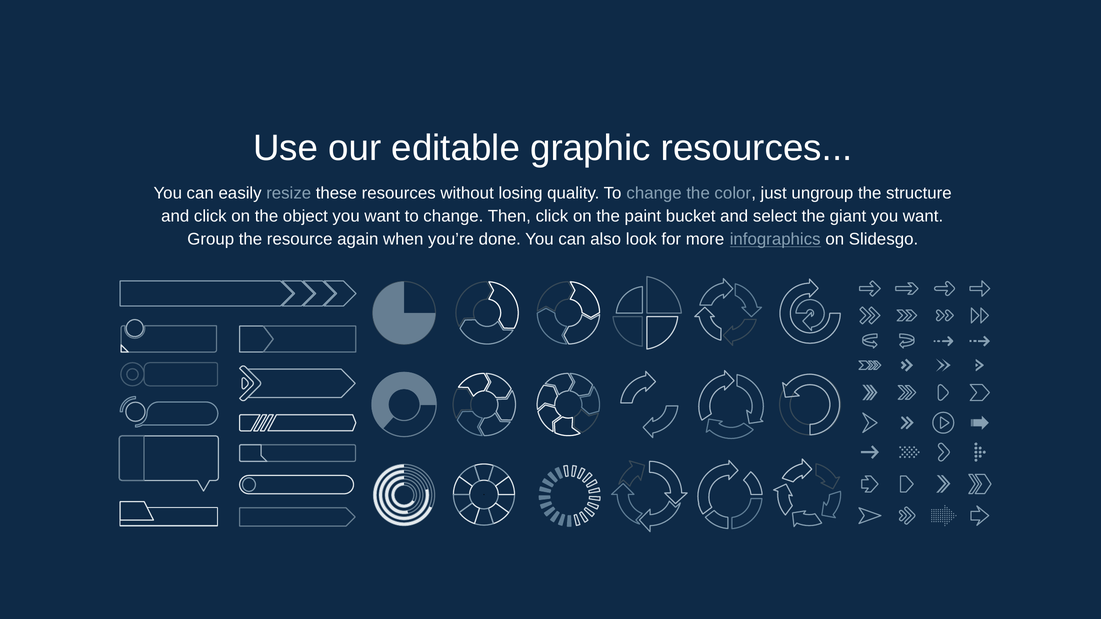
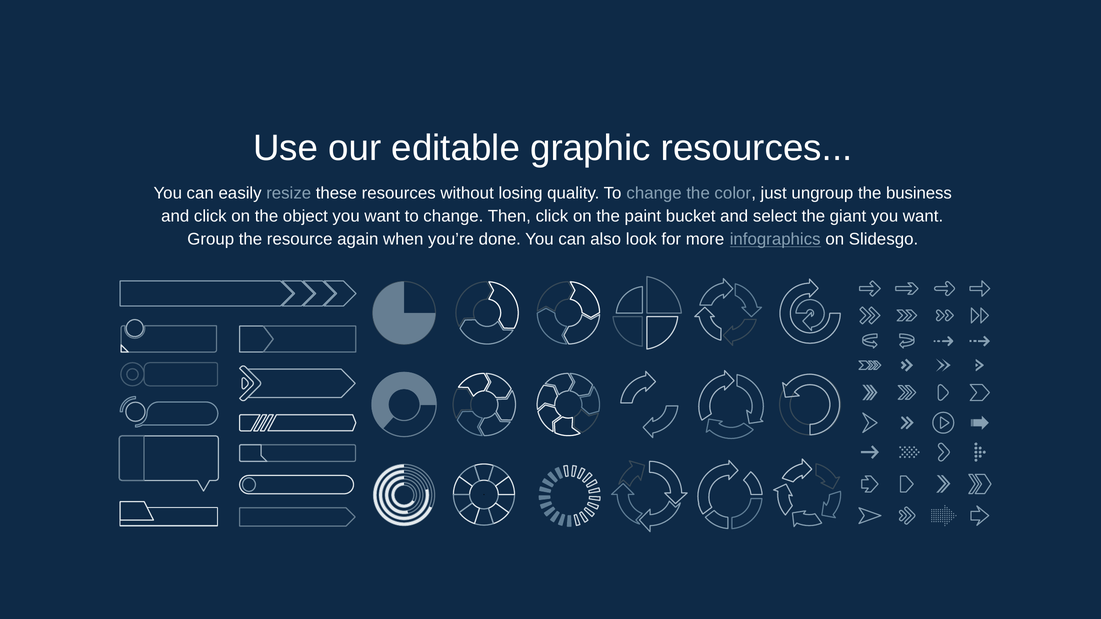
structure: structure -> business
